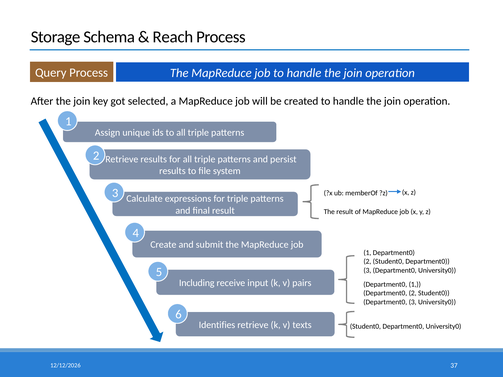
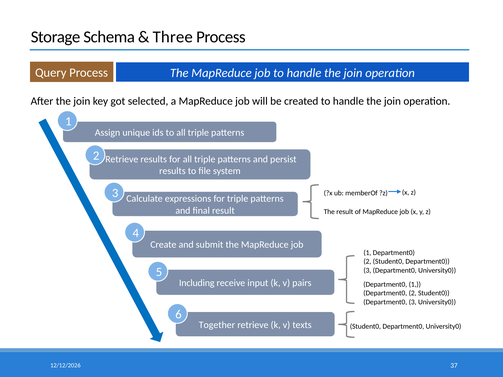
Reach: Reach -> Three
Identifies: Identifies -> Together
